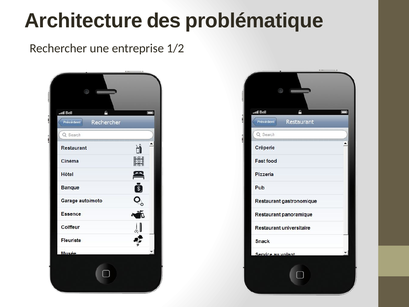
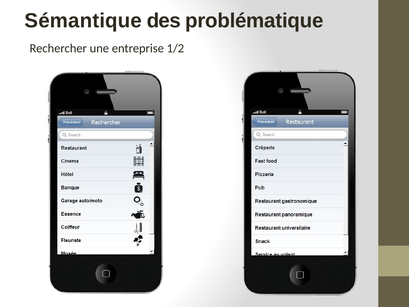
Architecture: Architecture -> Sémantique
